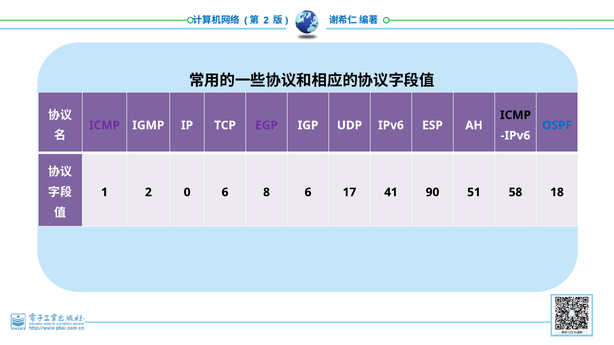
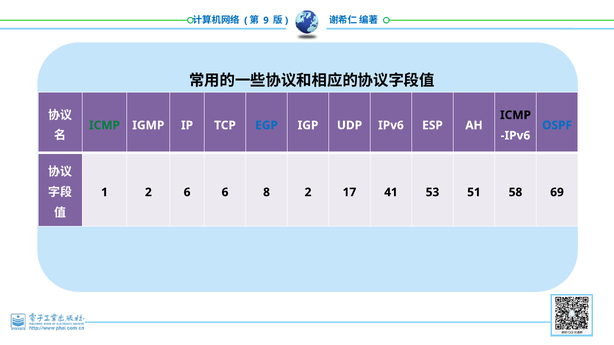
2 at (266, 20): 2 -> 9
ICMP at (104, 125) colour: purple -> green
EGP colour: purple -> blue
2 0: 0 -> 6
8 6: 6 -> 2
90: 90 -> 53
18: 18 -> 69
